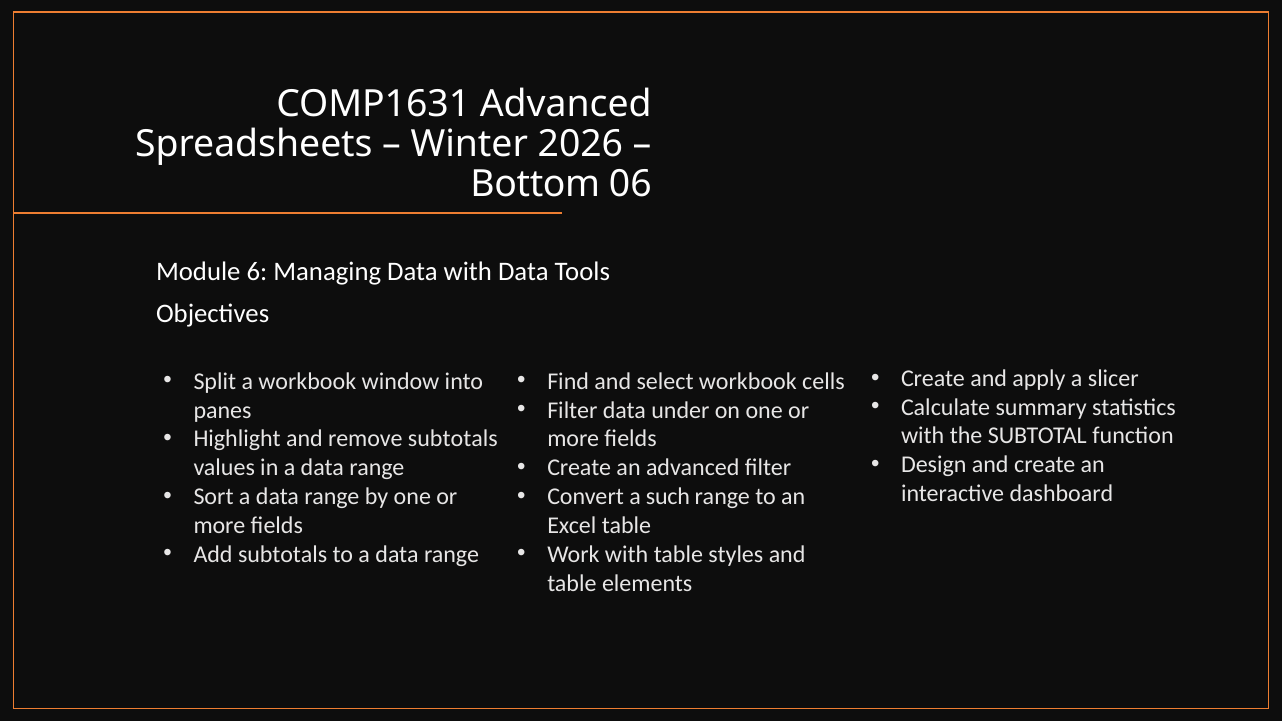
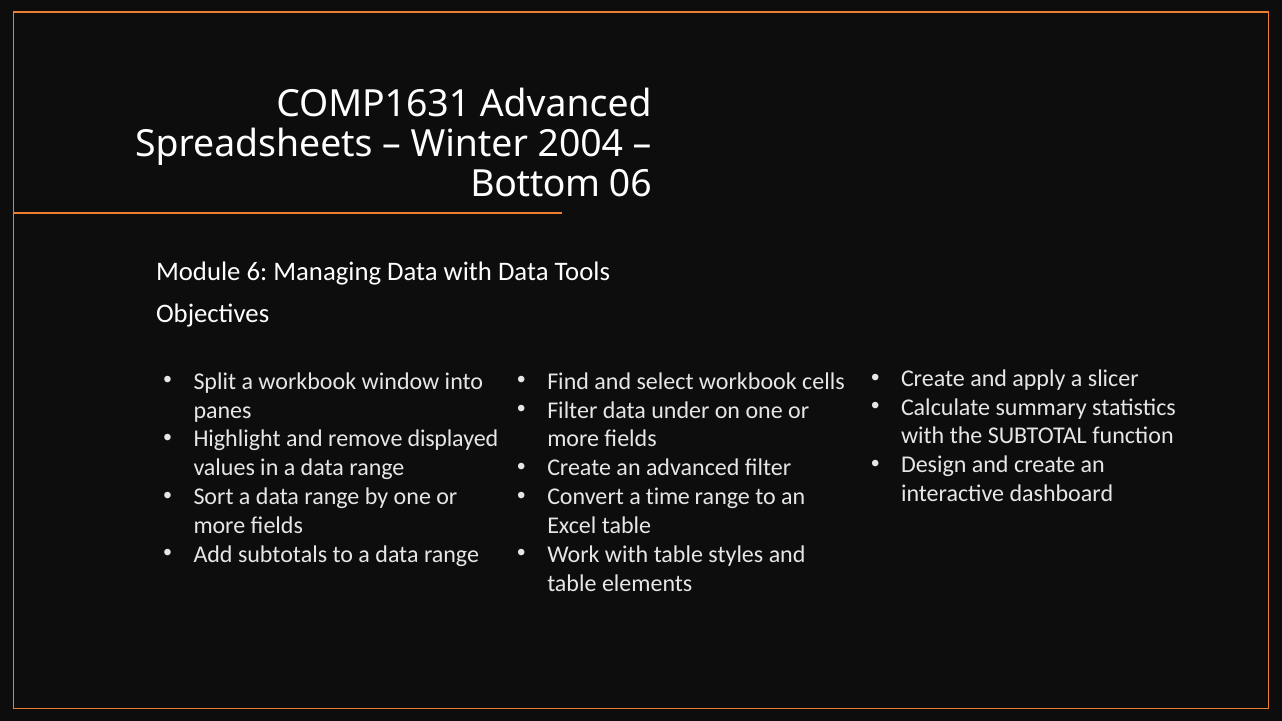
2026: 2026 -> 2004
remove subtotals: subtotals -> displayed
such: such -> time
